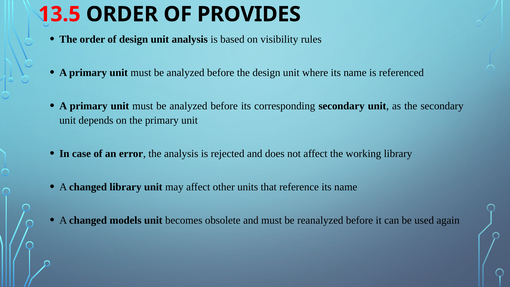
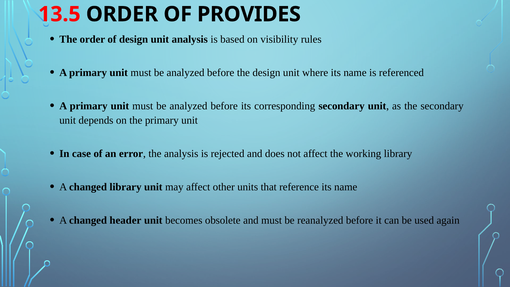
models: models -> header
